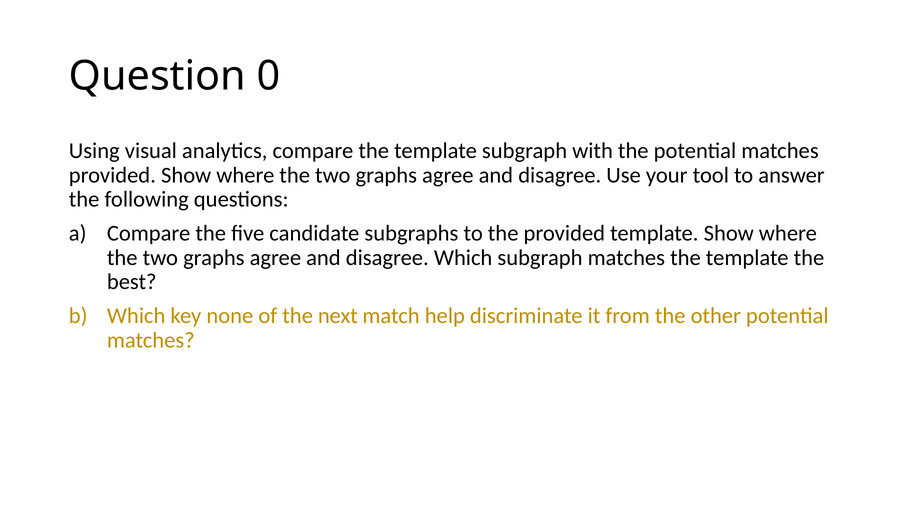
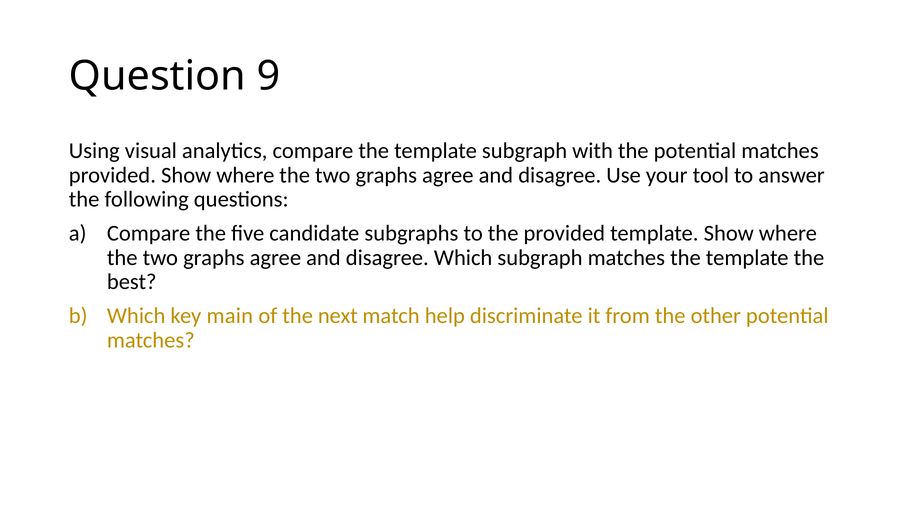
0: 0 -> 9
none: none -> main
